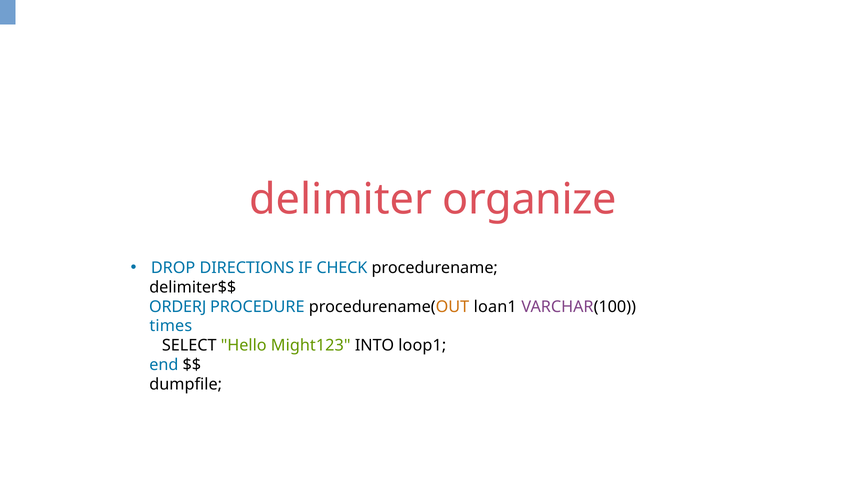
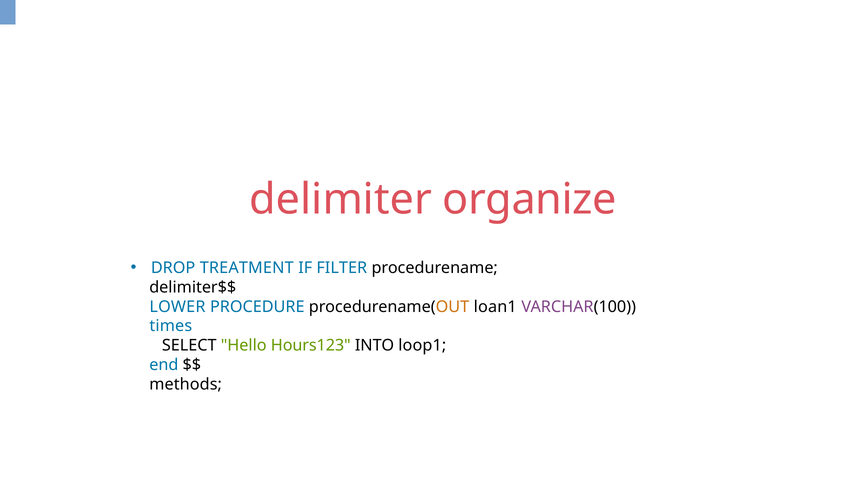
DIRECTIONS: DIRECTIONS -> TREATMENT
CHECK: CHECK -> FILTER
ORDERJ: ORDERJ -> LOWER
Might123: Might123 -> Hours123
dumpfile: dumpfile -> methods
